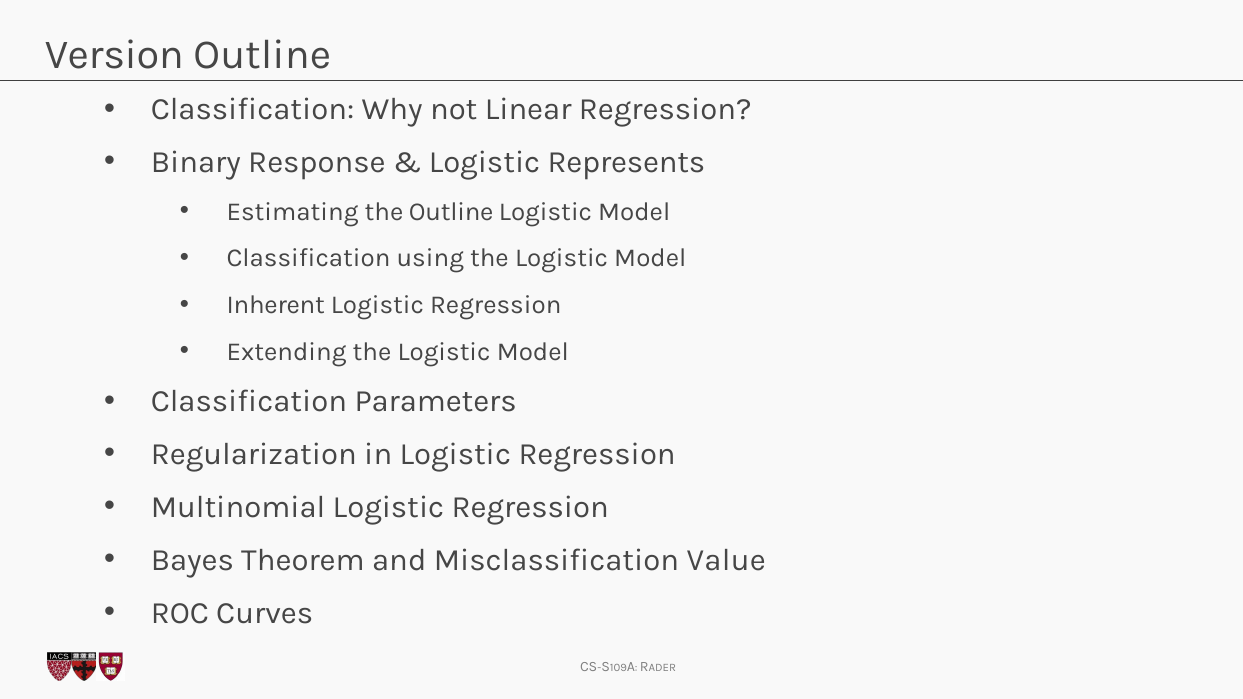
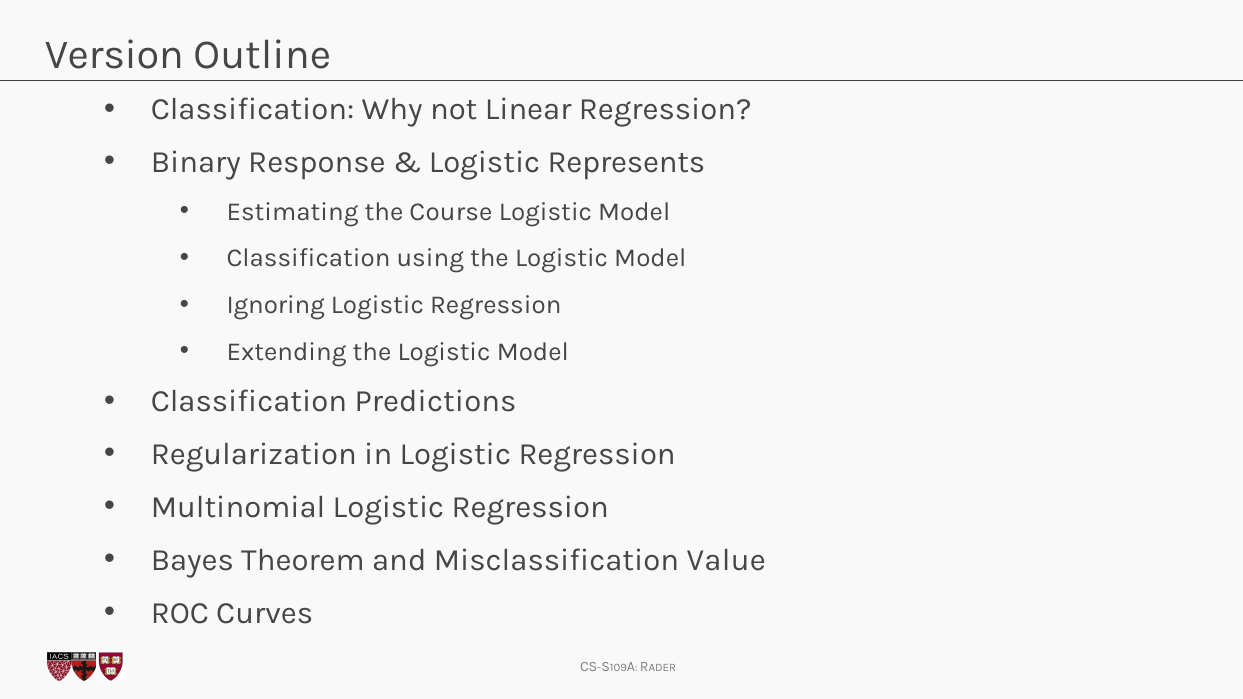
the Outline: Outline -> Course
Inherent: Inherent -> Ignoring
Parameters: Parameters -> Predictions
